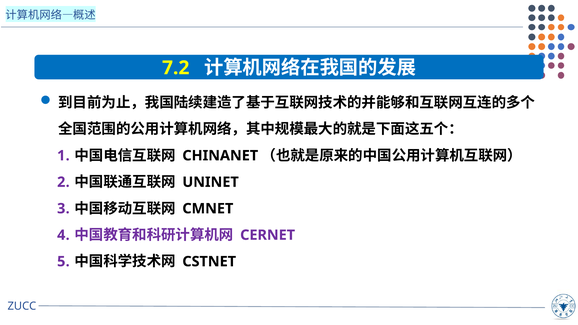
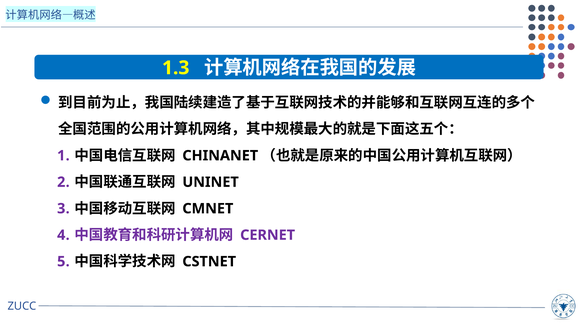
7.2: 7.2 -> 1.3
